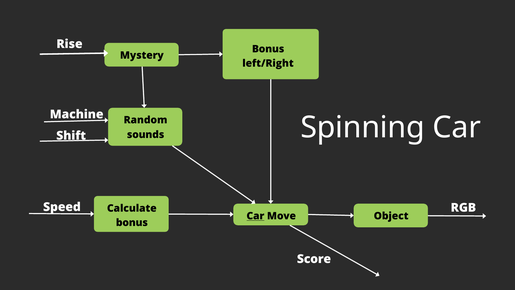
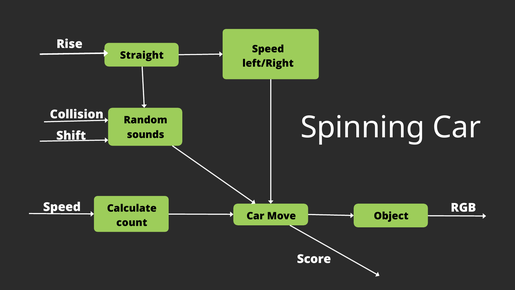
Bonus at (268, 49): Bonus -> Speed
Mystery: Mystery -> Straight
Machine: Machine -> Collision
Car at (255, 216) underline: present -> none
bonus at (132, 223): bonus -> count
